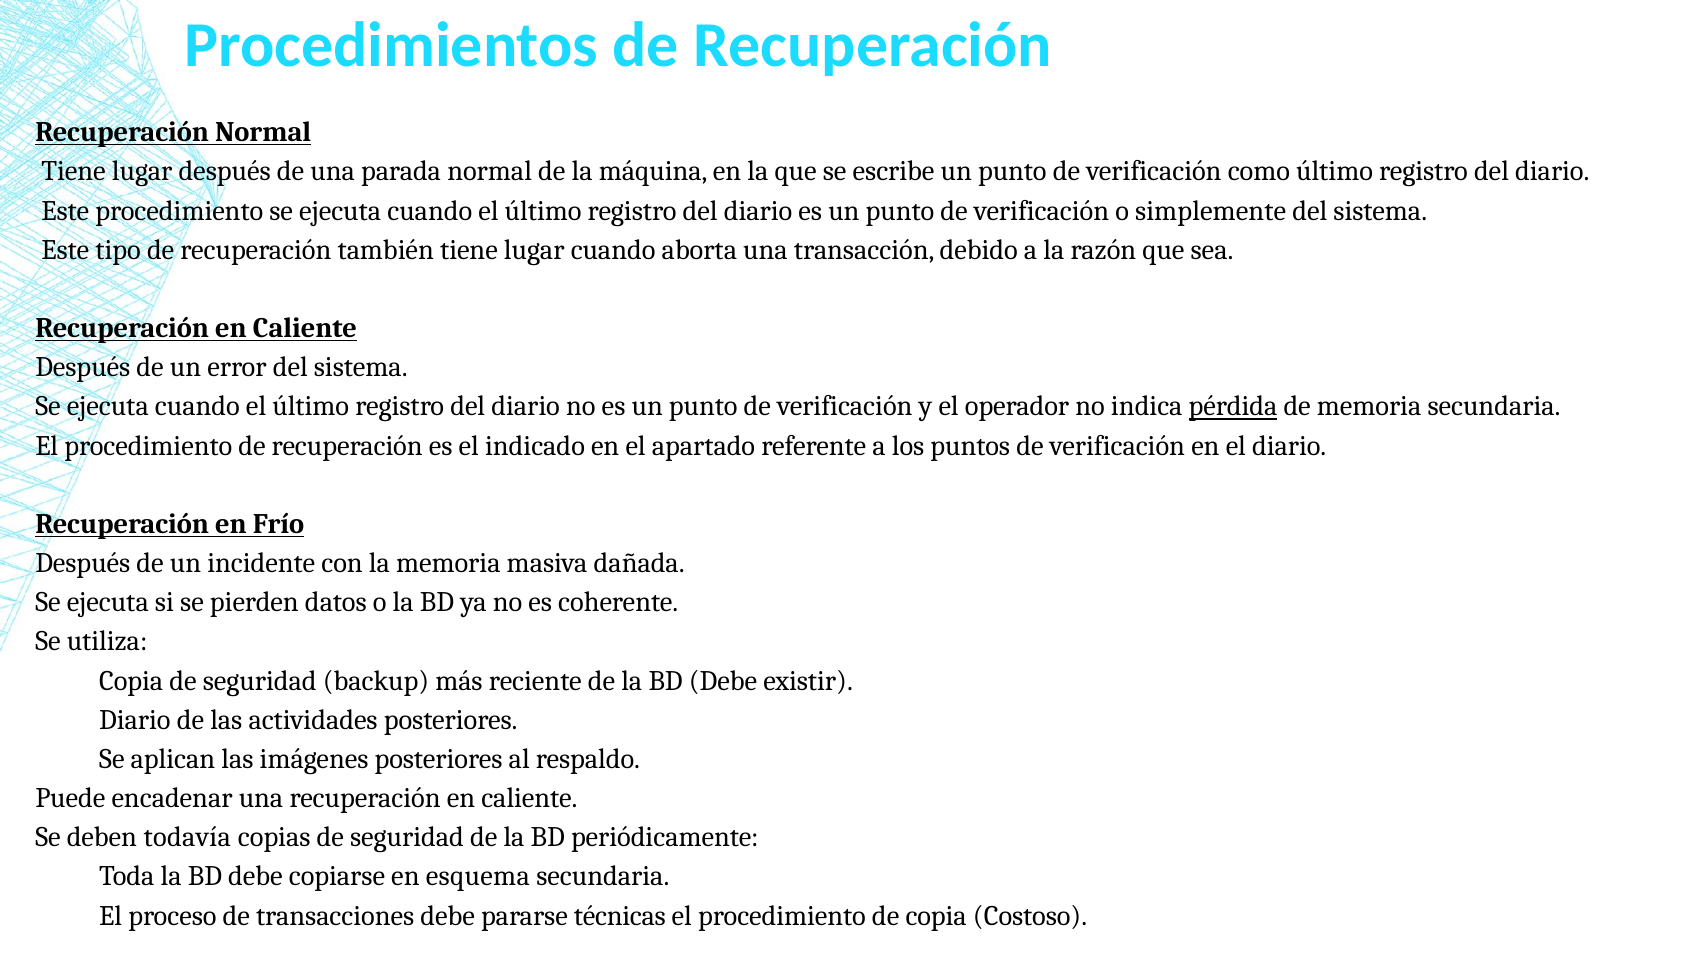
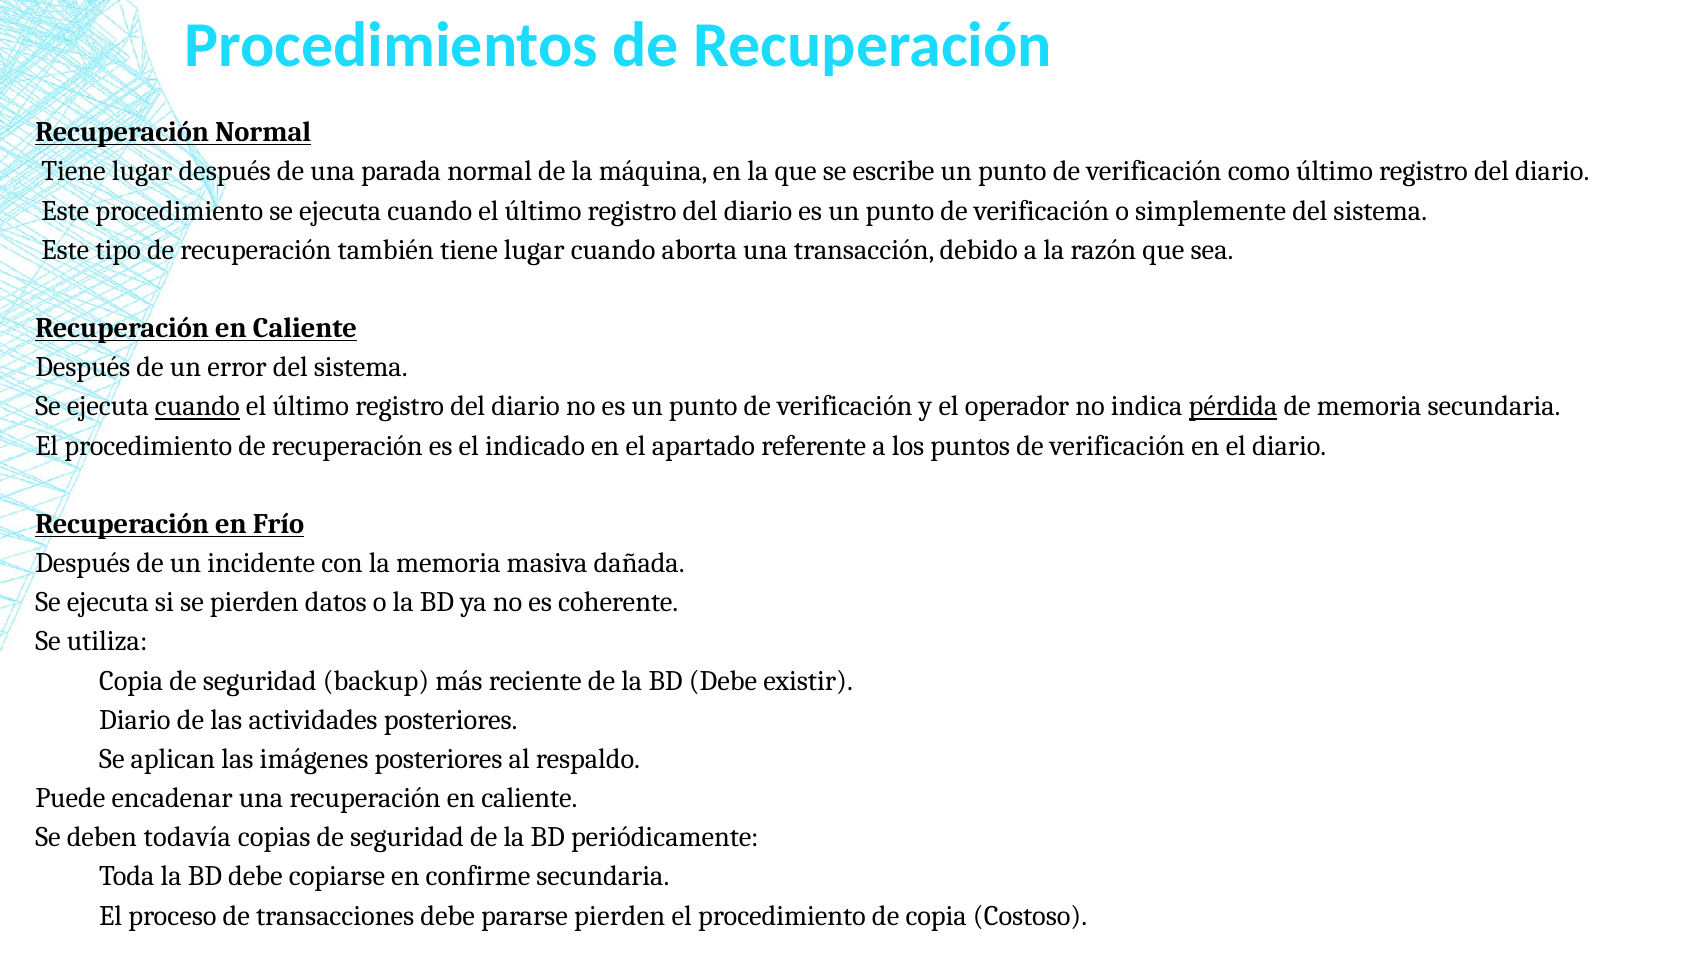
cuando at (197, 407) underline: none -> present
esquema: esquema -> confirme
pararse técnicas: técnicas -> pierden
